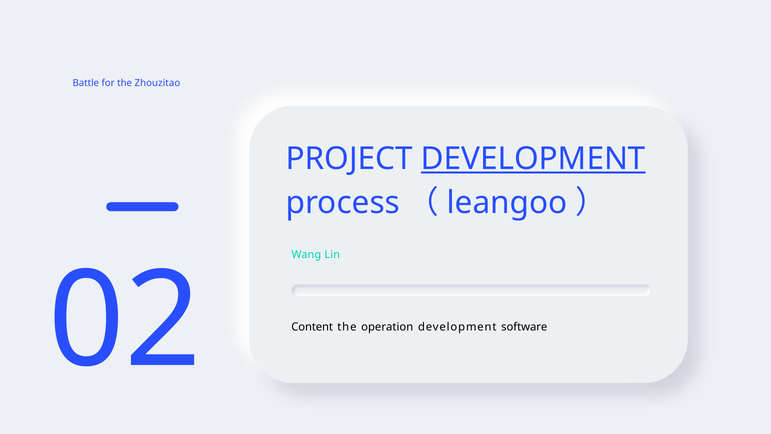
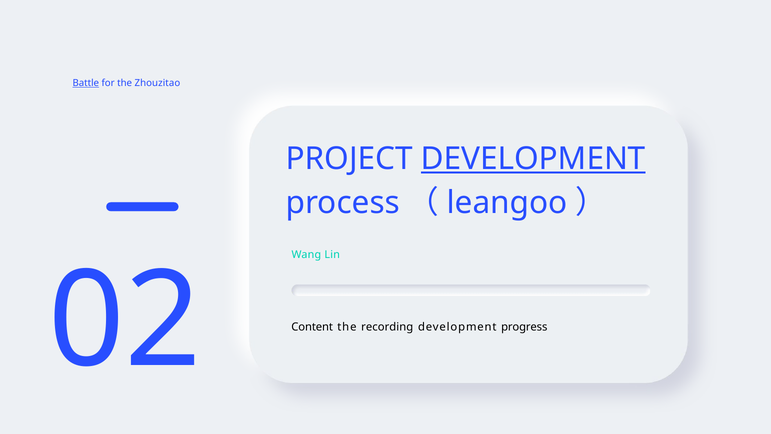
Battle underline: none -> present
operation: operation -> recording
software: software -> progress
